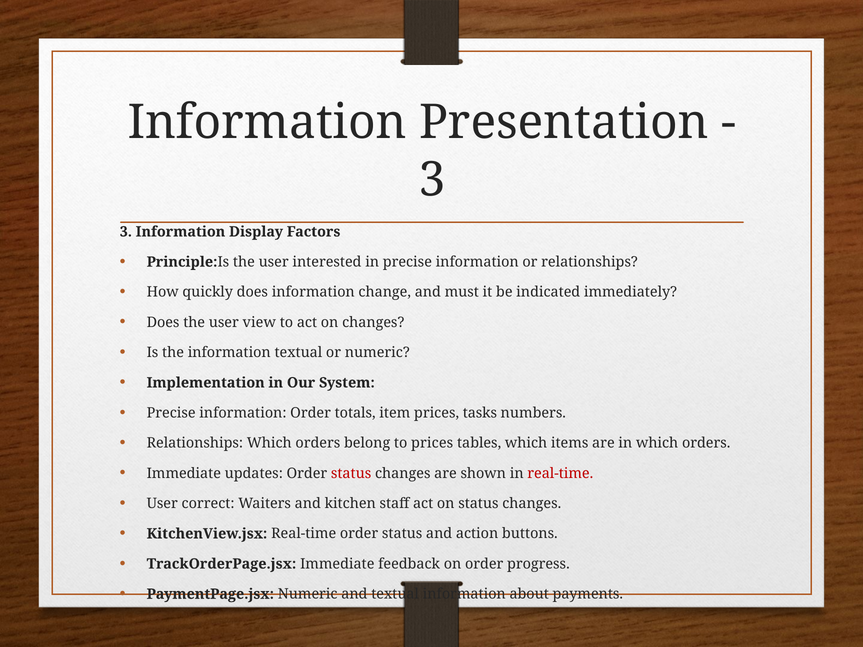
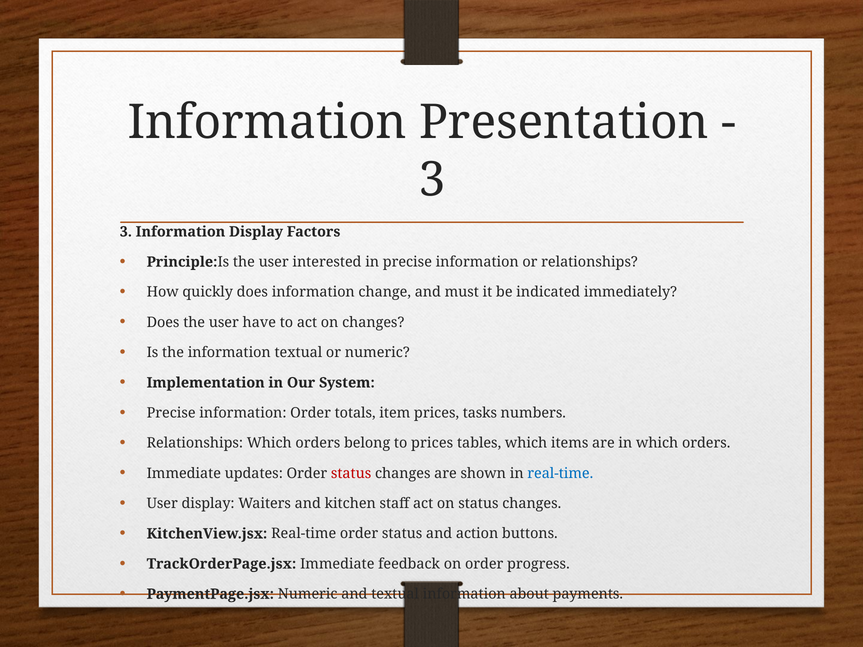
view: view -> have
real-time at (560, 473) colour: red -> blue
User correct: correct -> display
